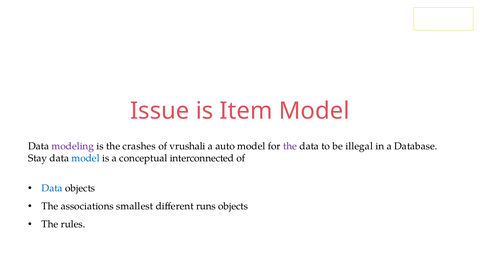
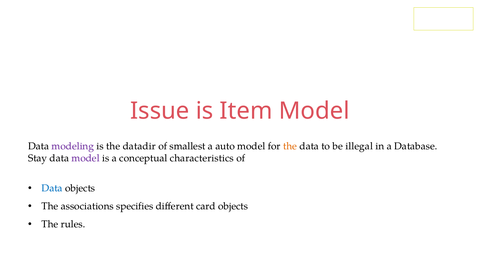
crashes: crashes -> datadir
vrushali: vrushali -> smallest
the at (290, 146) colour: purple -> orange
model at (86, 158) colour: blue -> purple
interconnected: interconnected -> characteristics
smallest: smallest -> specifies
runs: runs -> card
